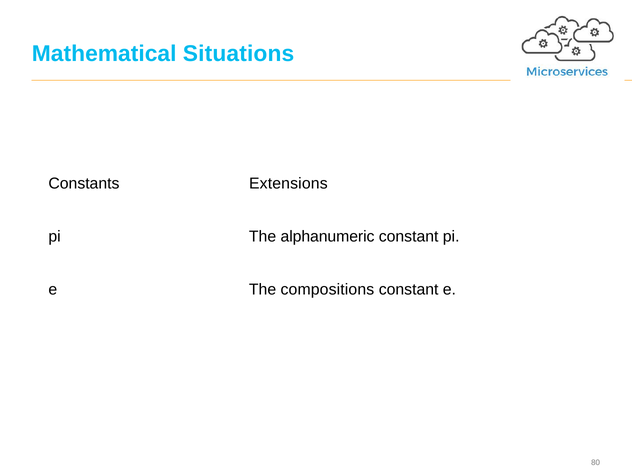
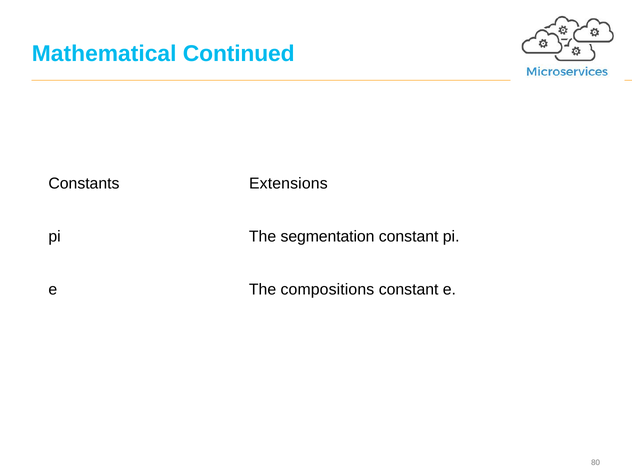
Situations: Situations -> Continued
alphanumeric: alphanumeric -> segmentation
